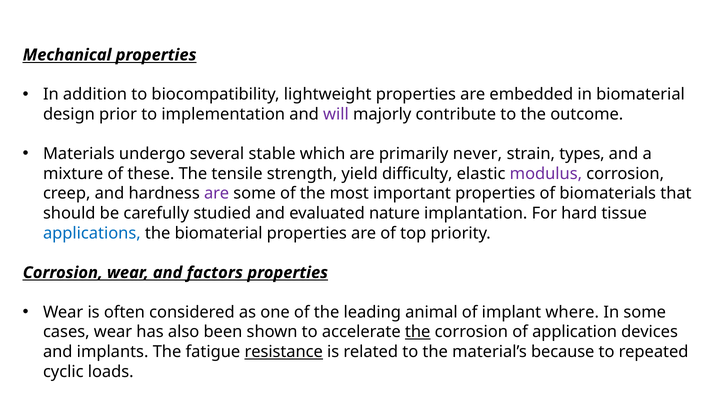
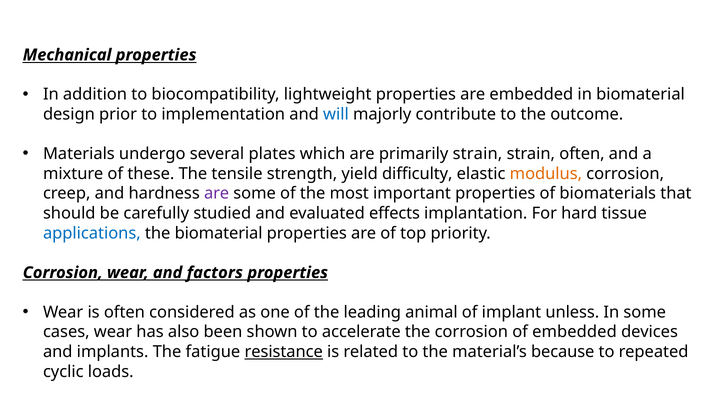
will colour: purple -> blue
stable: stable -> plates
primarily never: never -> strain
strain types: types -> often
modulus colour: purple -> orange
nature: nature -> effects
where: where -> unless
the at (418, 332) underline: present -> none
of application: application -> embedded
